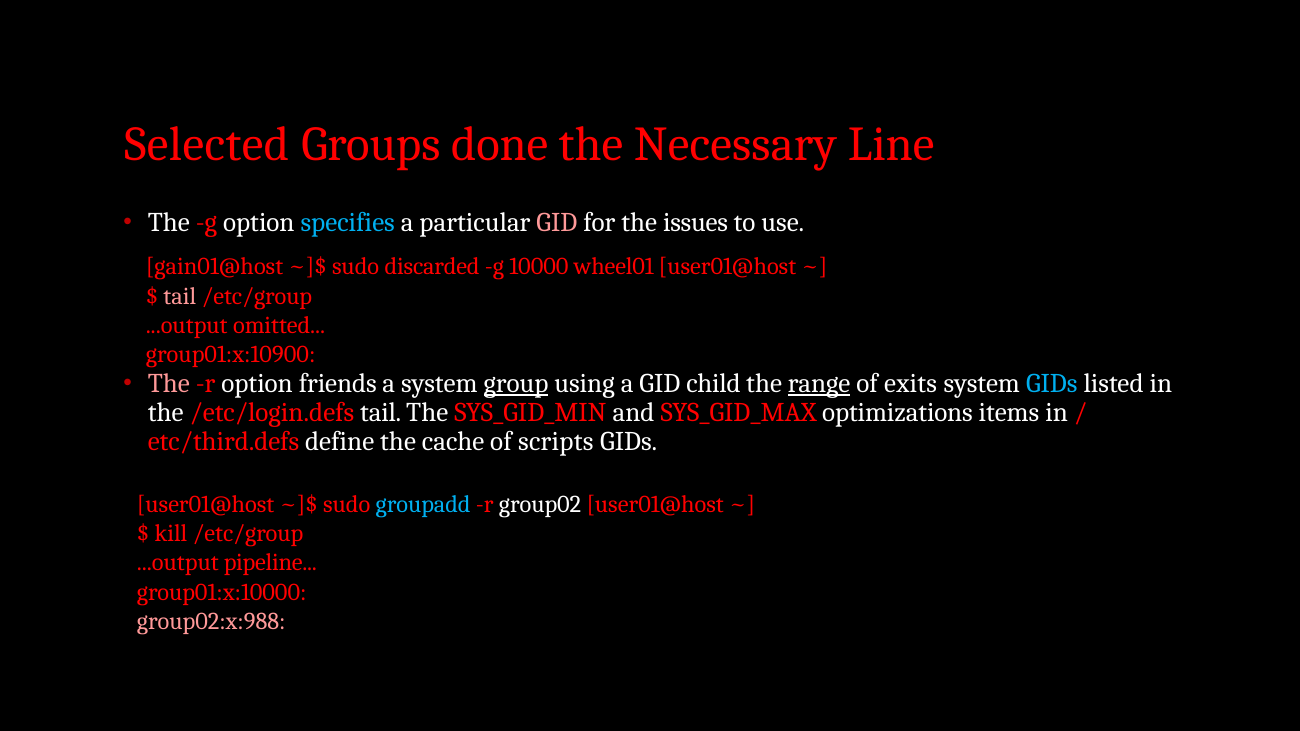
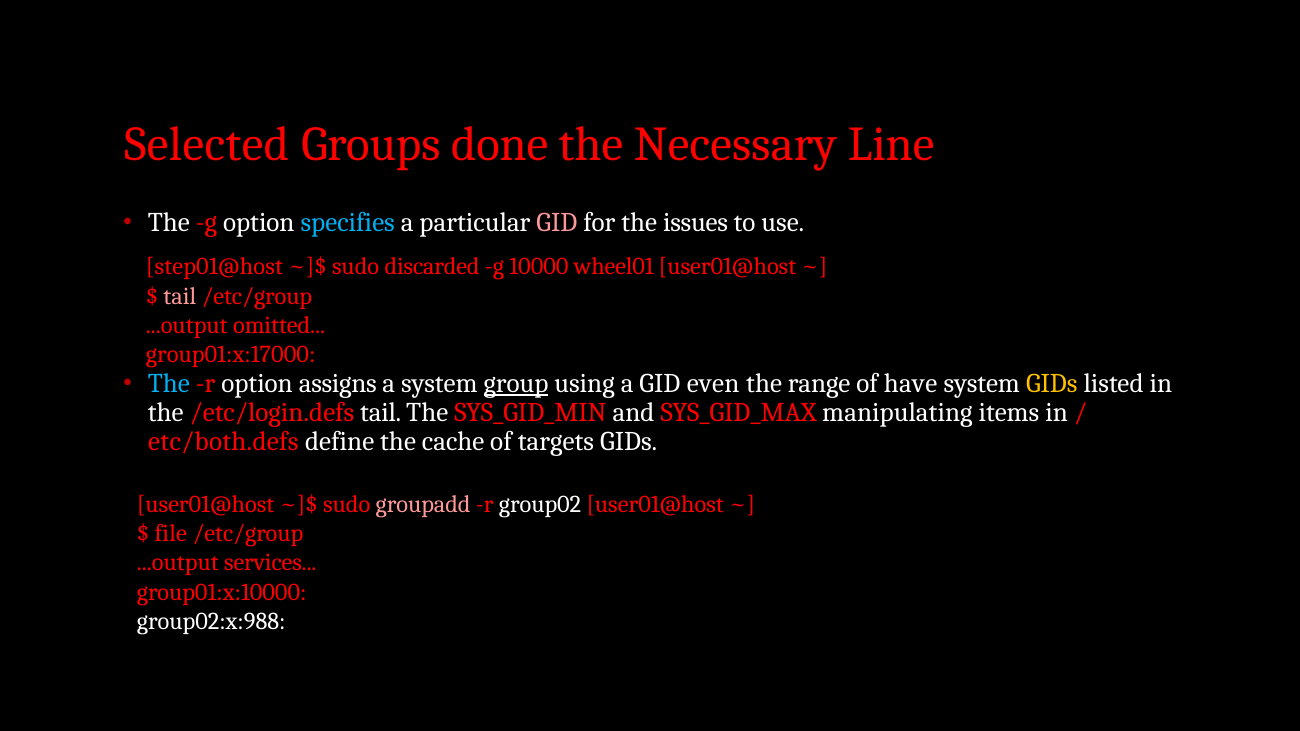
gain01@host: gain01@host -> step01@host
group01:x:10900: group01:x:10900 -> group01:x:17000
The at (169, 384) colour: pink -> light blue
friends: friends -> assigns
child: child -> even
range underline: present -> none
exits: exits -> have
GIDs at (1052, 384) colour: light blue -> yellow
optimizations: optimizations -> manipulating
etc/third.defs: etc/third.defs -> etc/both.defs
scripts: scripts -> targets
groupadd colour: light blue -> pink
kill: kill -> file
pipeline: pipeline -> services
group02:x:988 colour: pink -> white
